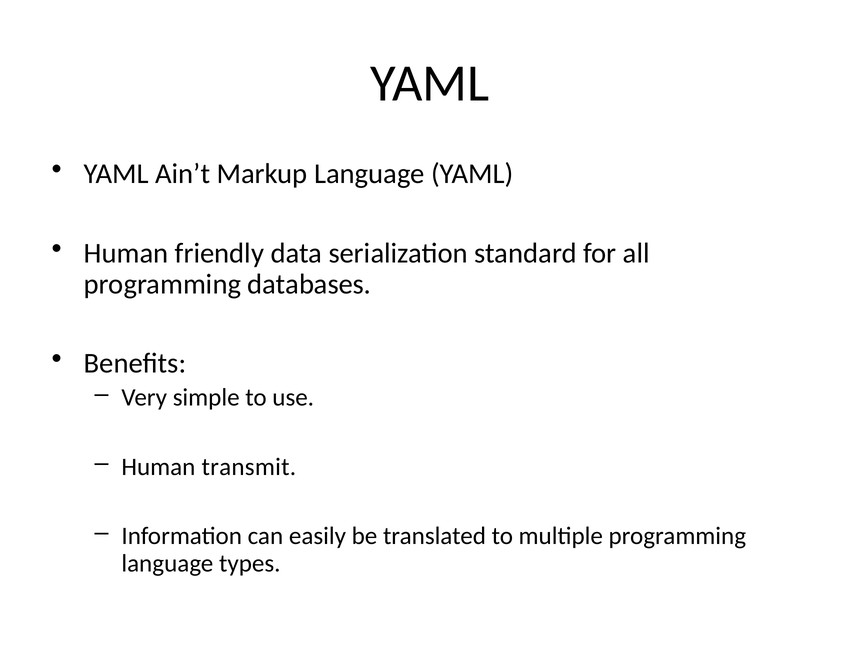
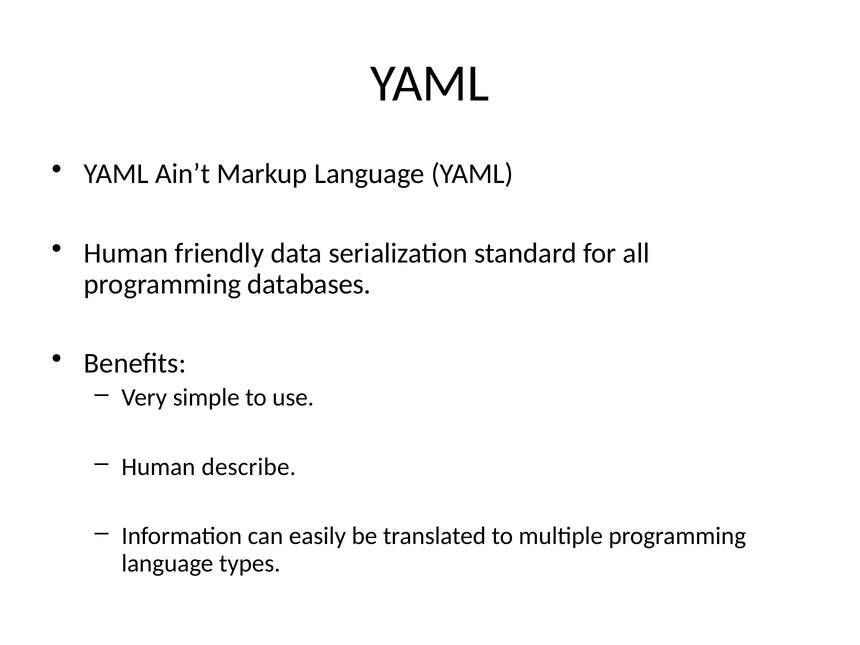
transmit: transmit -> describe
